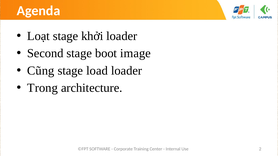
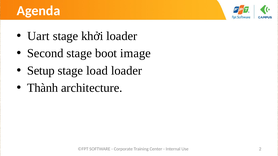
Loạt: Loạt -> Uart
Cũng: Cũng -> Setup
Trong: Trong -> Thành
